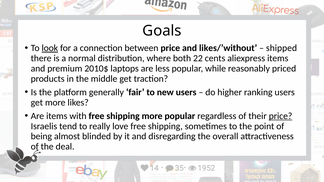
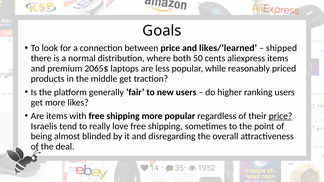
look underline: present -> none
likes/’without: likes/’without -> likes/’learned
22: 22 -> 50
2010$: 2010$ -> 2065$
